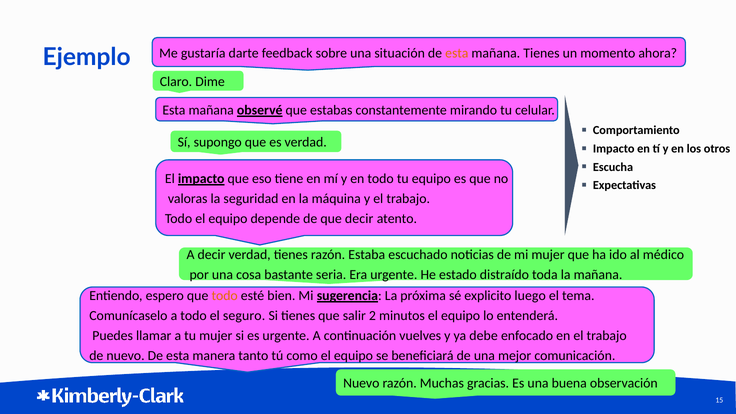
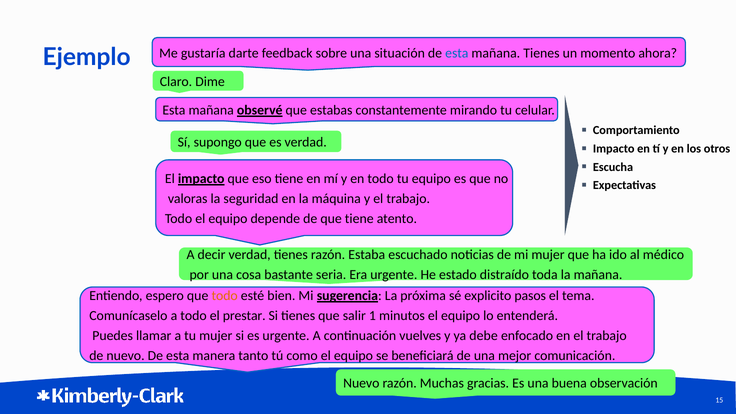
esta at (457, 53) colour: orange -> blue
que decir: decir -> tiene
luego: luego -> pasos
seguro: seguro -> prestar
2: 2 -> 1
